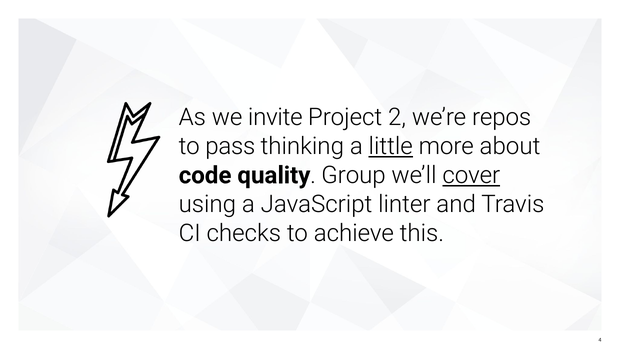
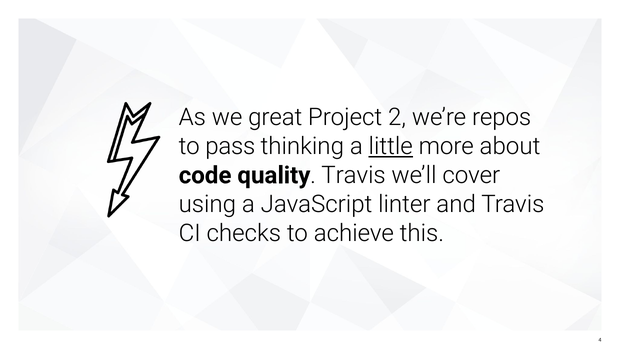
invite: invite -> great
quality Group: Group -> Travis
cover underline: present -> none
